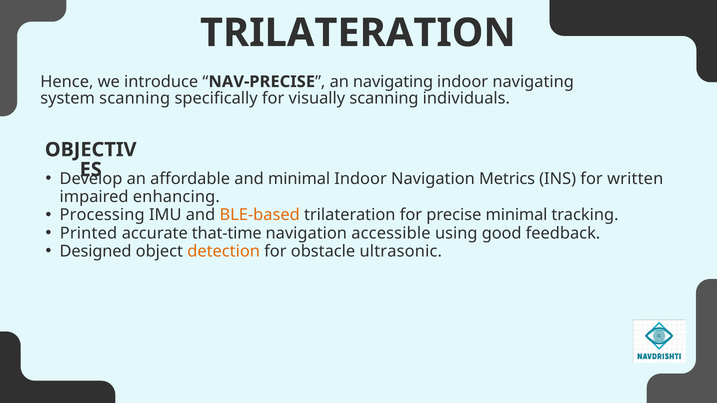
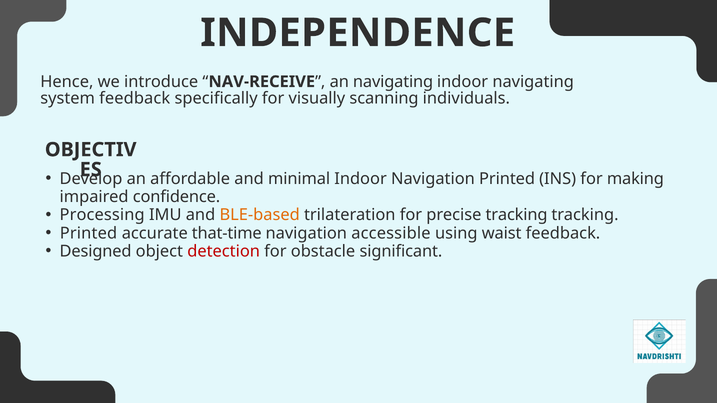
TRILATERATION at (358, 33): TRILATERATION -> INDEPENDENCE
NAV-PRECISE: NAV-PRECISE -> NAV-RECEIVE
scanning at (135, 98): scanning -> feedback
Navigation Metrics: Metrics -> Printed
written: written -> making
enhancing: enhancing -> confidence
precise minimal: minimal -> tracking
good: good -> waist
detection colour: orange -> red
ultrasonic: ultrasonic -> significant
